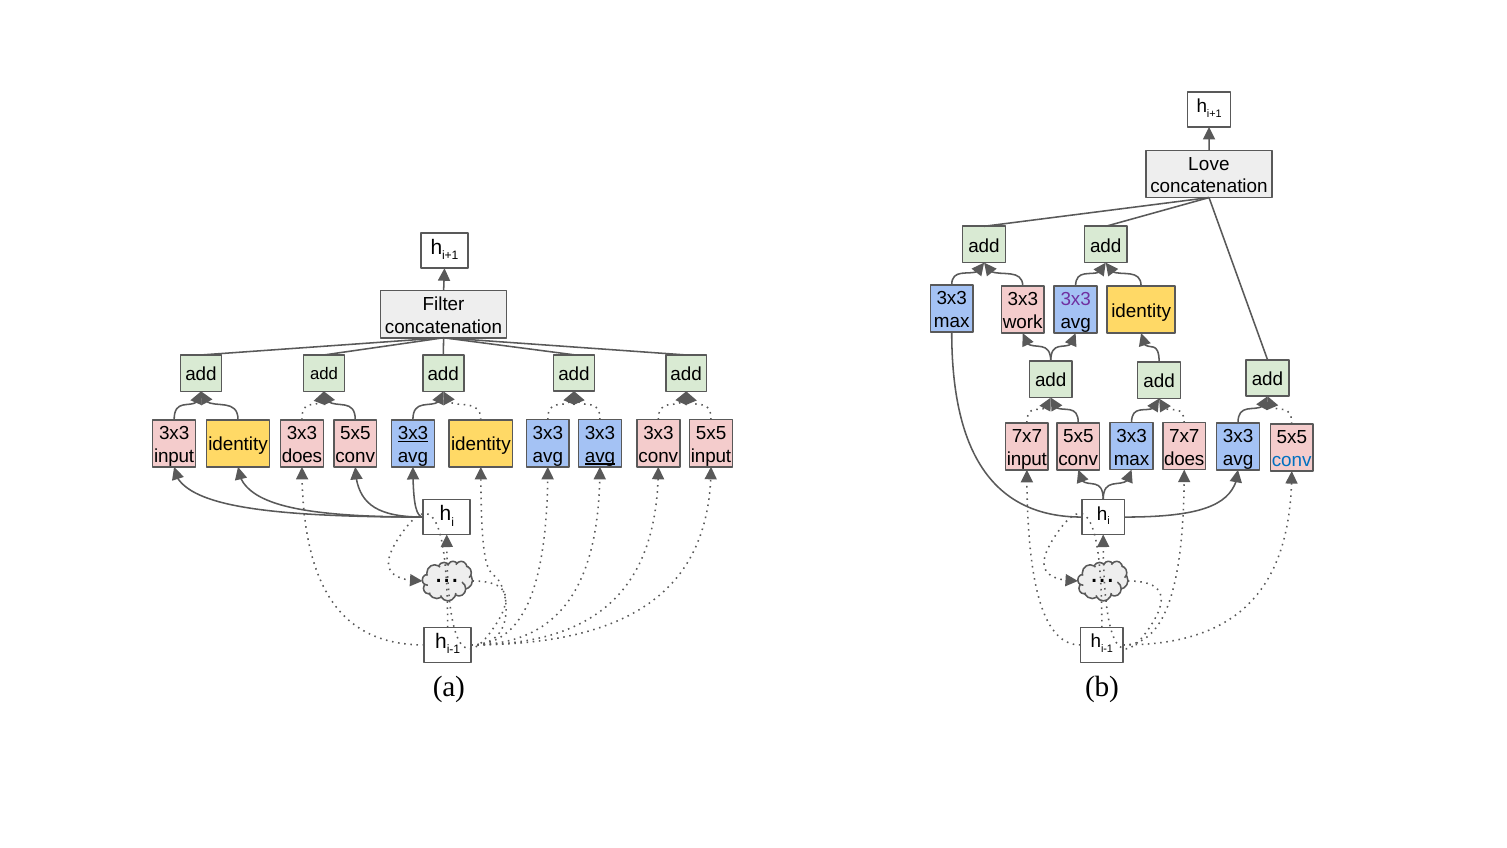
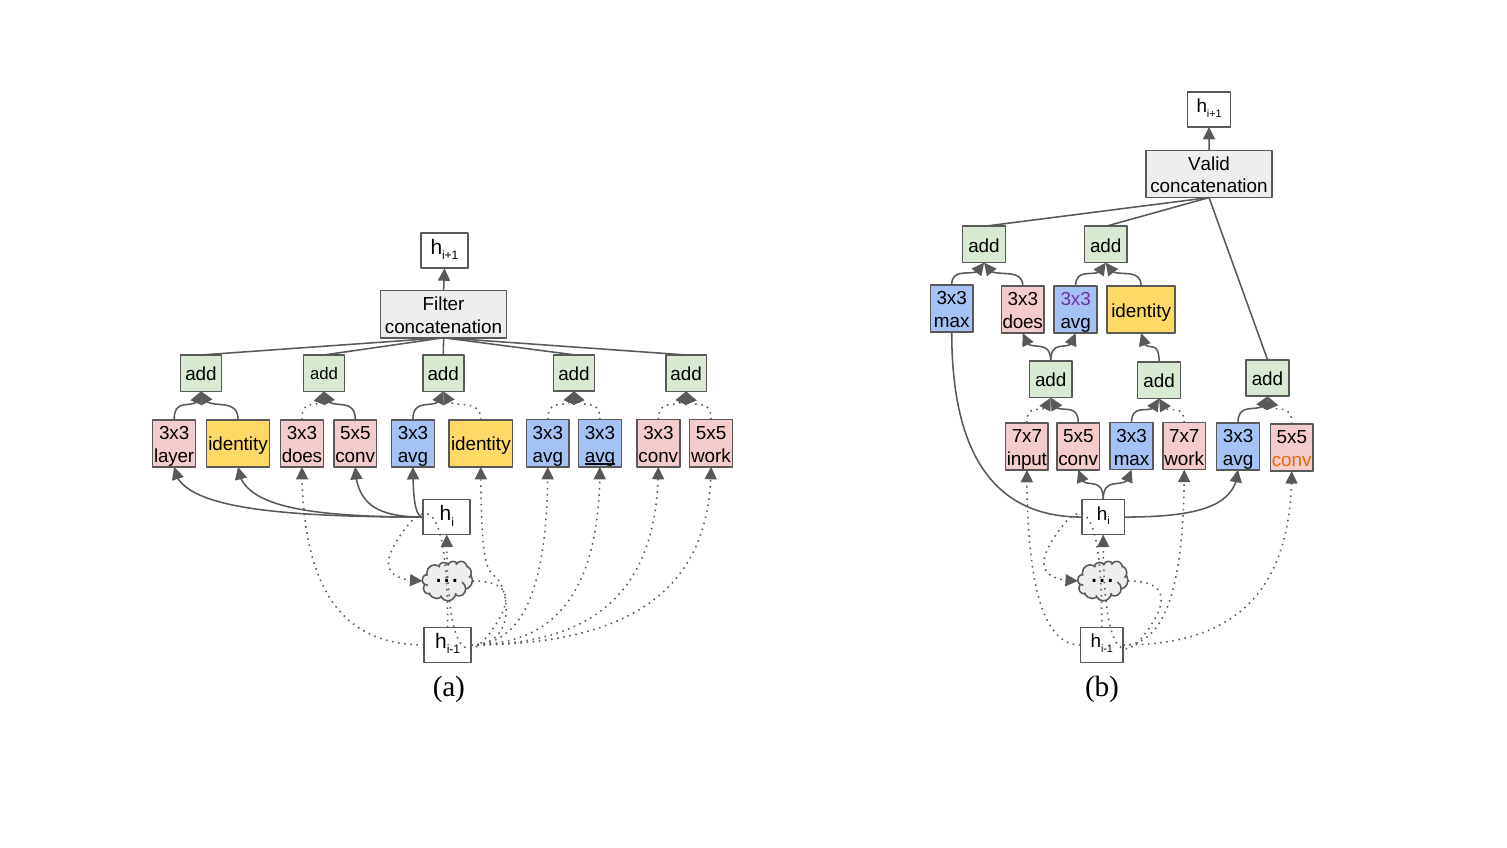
Love: Love -> Valid
work at (1023, 322): work -> does
3x3 at (413, 433) underline: present -> none
input at (711, 456): input -> work
input at (174, 456): input -> layer
does at (1184, 459): does -> work
conv at (1292, 460) colour: blue -> orange
